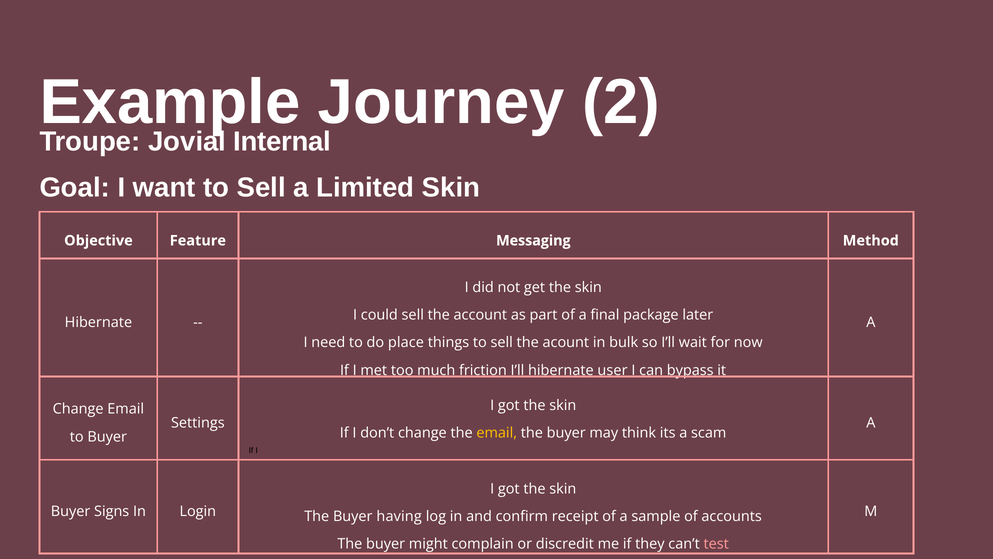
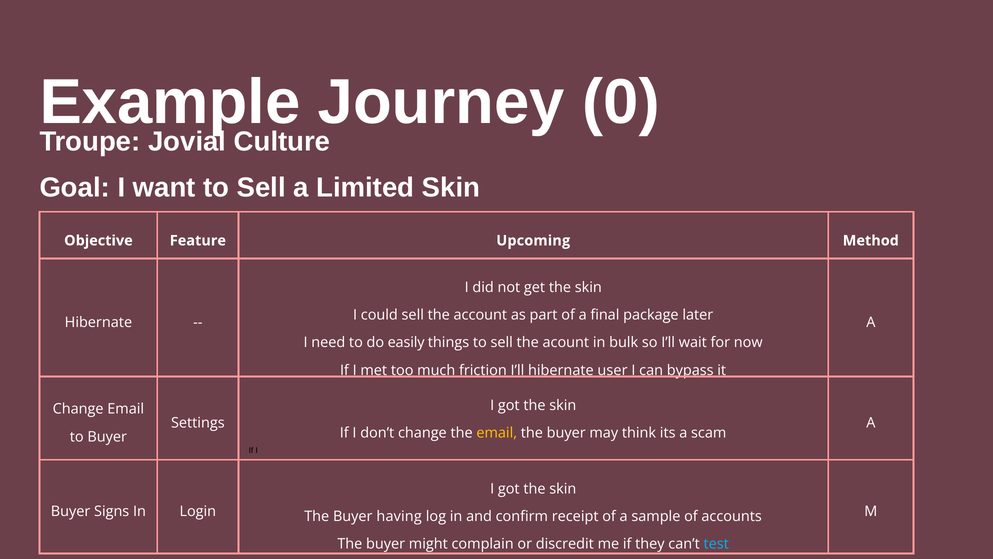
2: 2 -> 0
Internal: Internal -> Culture
Messaging: Messaging -> Upcoming
place: place -> easily
test colour: pink -> light blue
